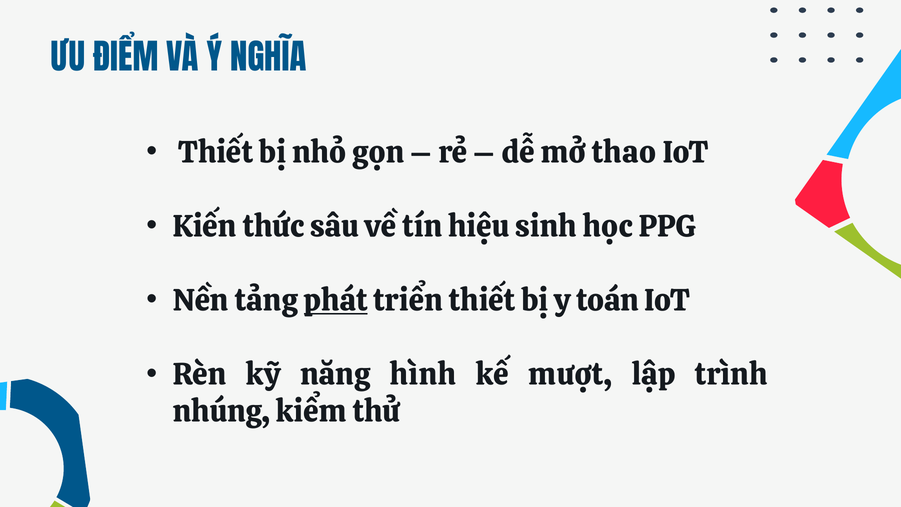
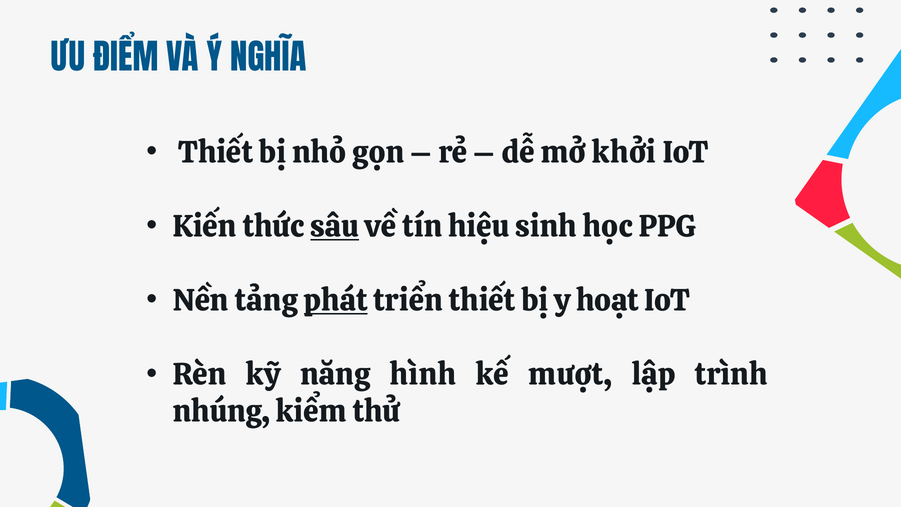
thao: thao -> khởi
sâu underline: none -> present
toán: toán -> hoạt
